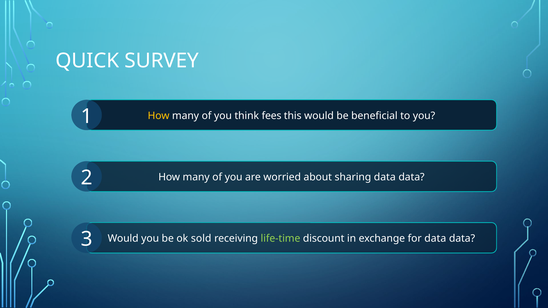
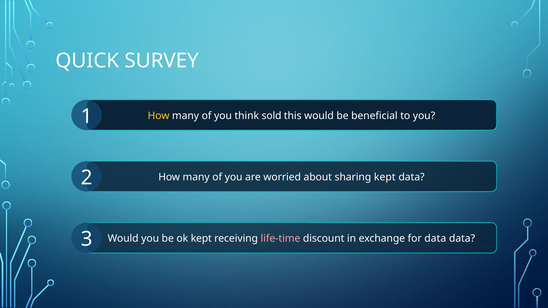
fees: fees -> sold
sharing data: data -> kept
ok sold: sold -> kept
life-time colour: light green -> pink
